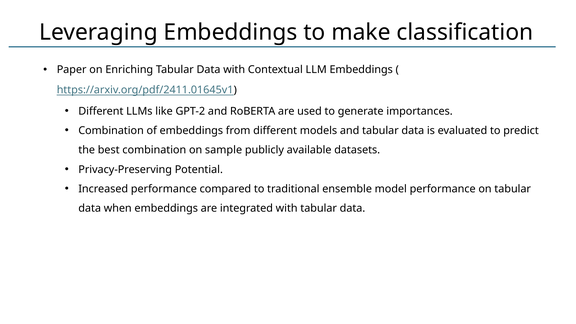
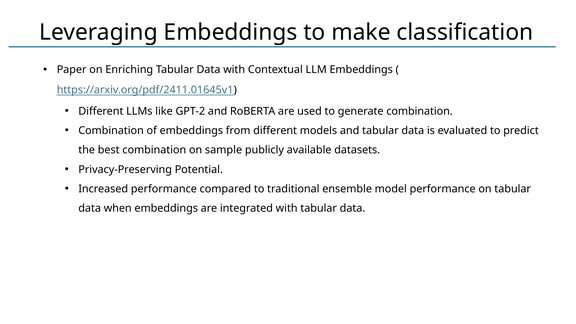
generate importances: importances -> combination
